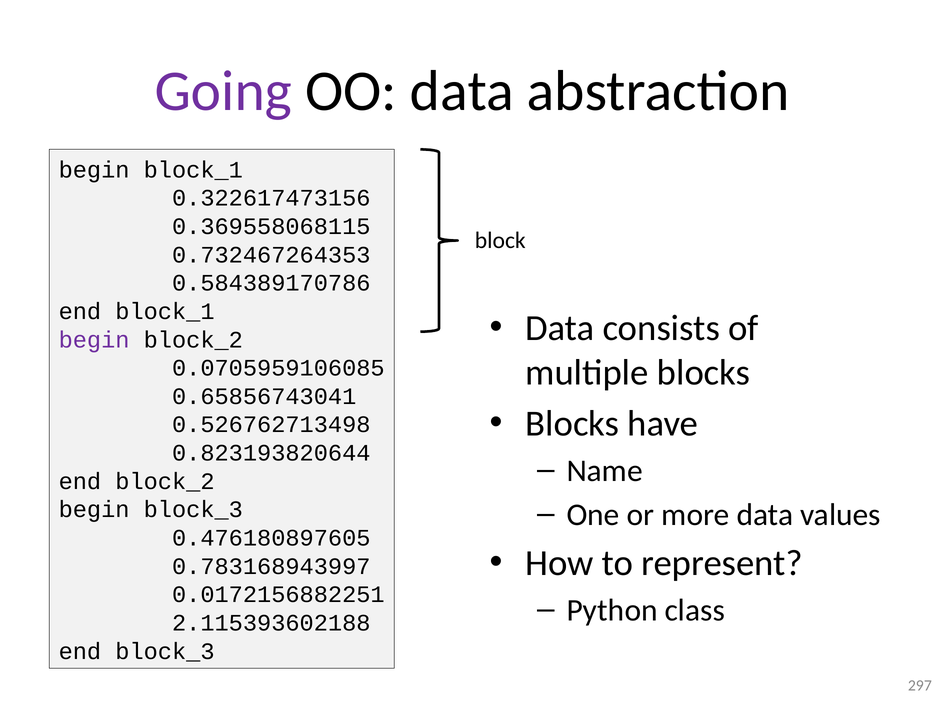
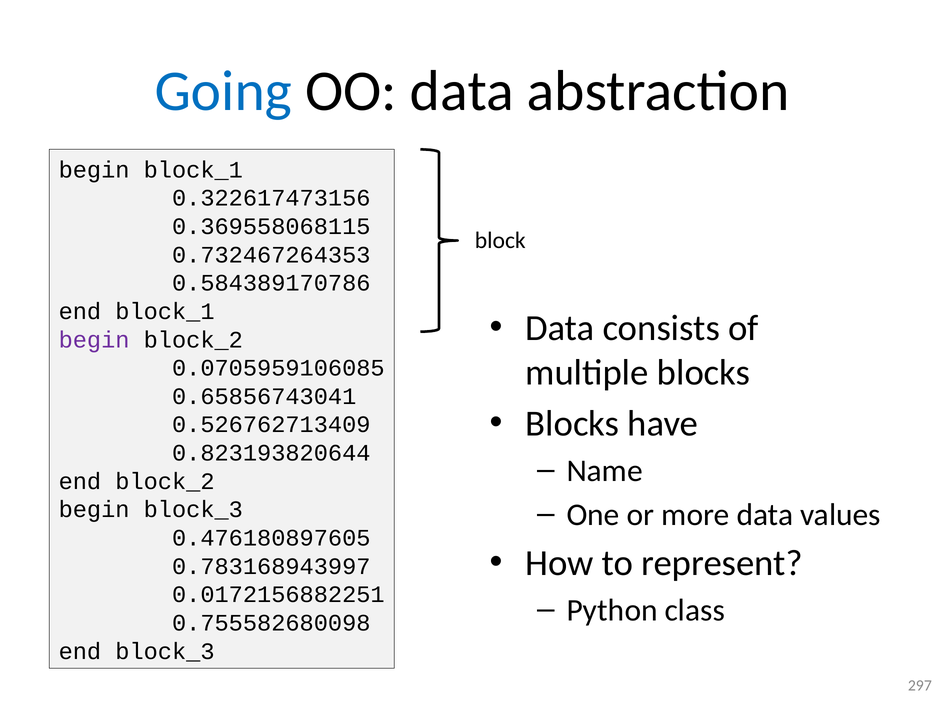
Going colour: purple -> blue
0.526762713498: 0.526762713498 -> 0.526762713409
2.115393602188: 2.115393602188 -> 0.755582680098
